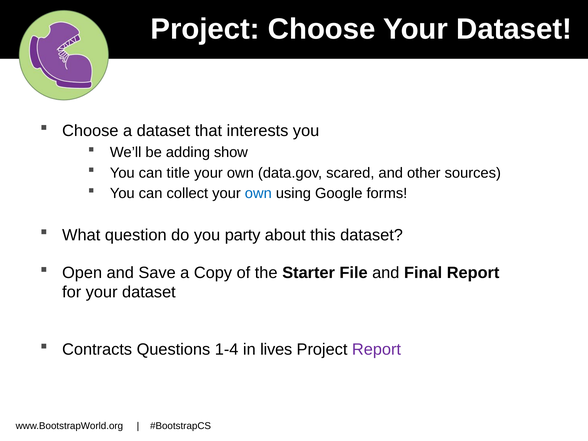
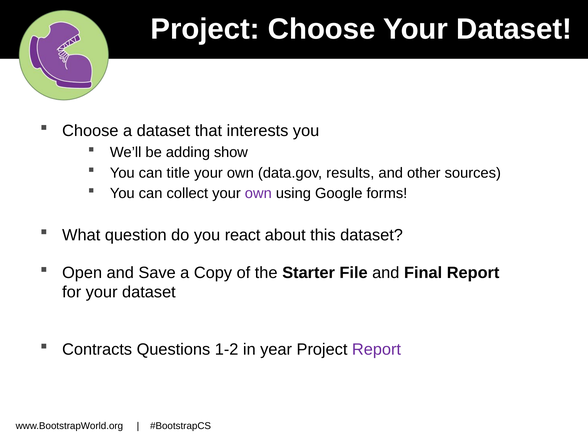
scared: scared -> results
own at (258, 193) colour: blue -> purple
party: party -> react
1-4: 1-4 -> 1-2
lives: lives -> year
